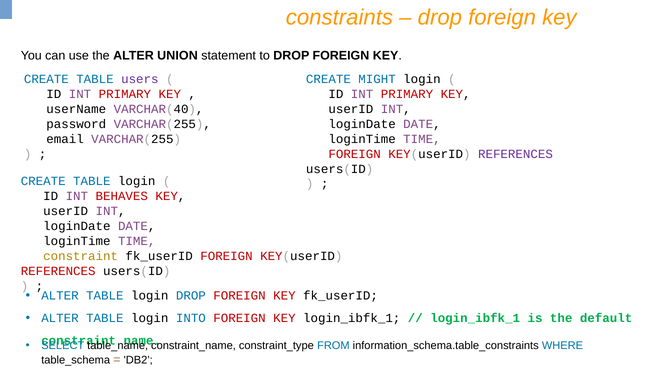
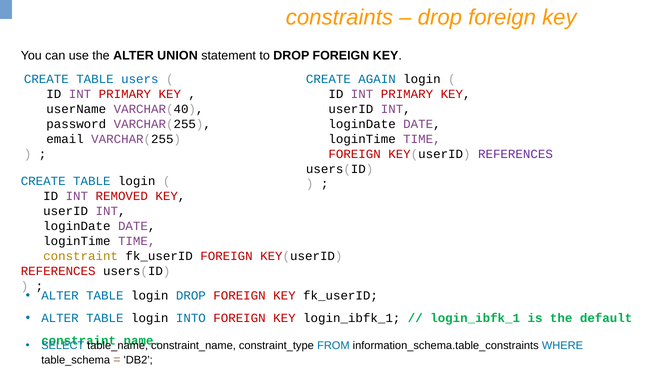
users colour: purple -> blue
MIGHT: MIGHT -> AGAIN
BEHAVES: BEHAVES -> REMOVED
